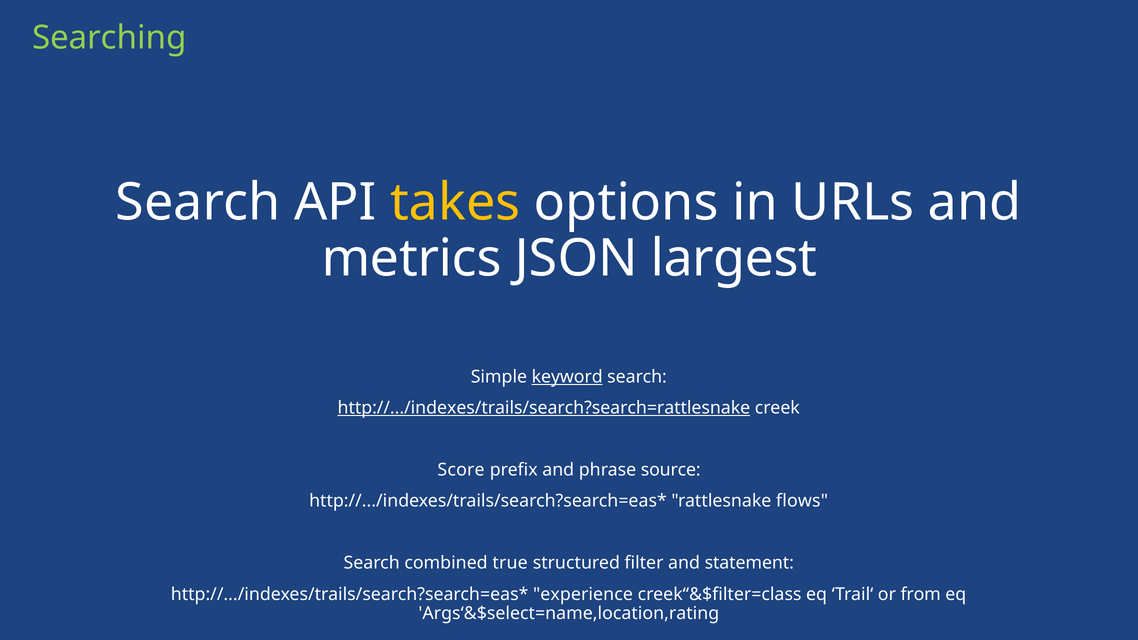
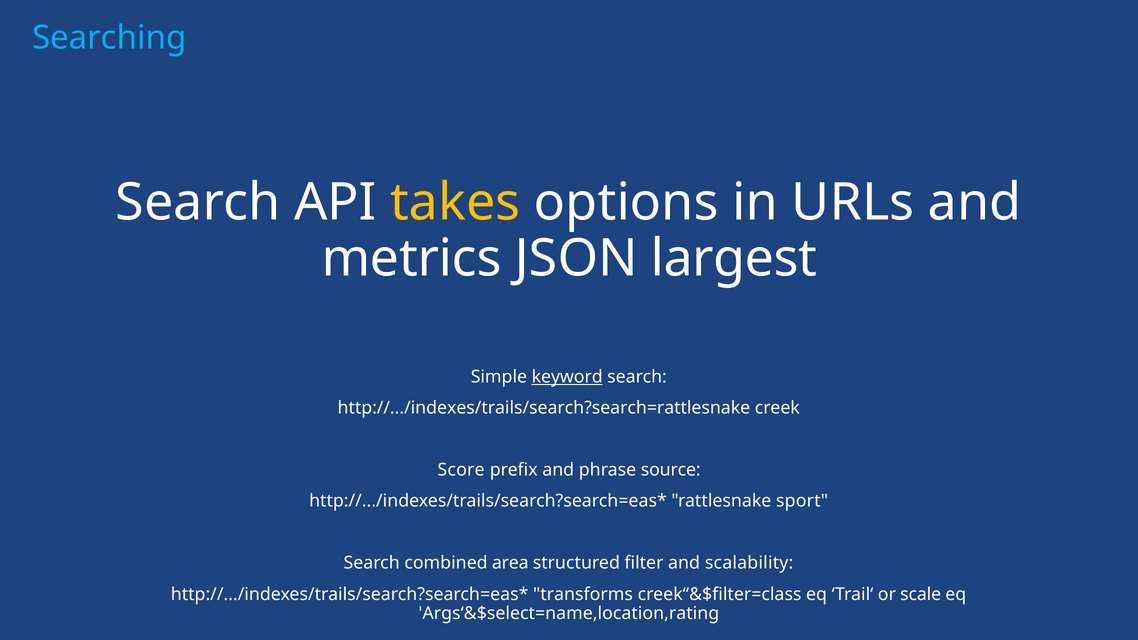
Searching colour: light green -> light blue
http://.../indexes/trails/search?search=rattlesnake underline: present -> none
flows: flows -> sport
true: true -> area
statement: statement -> scalability
experience: experience -> transforms
from: from -> scale
